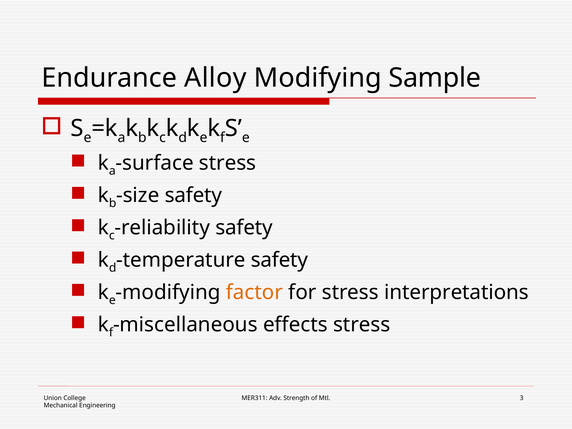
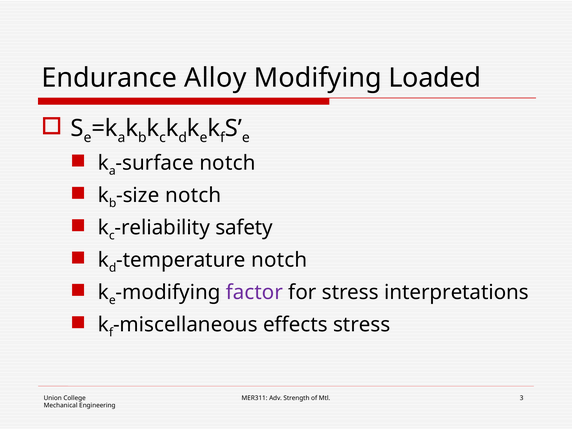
Sample: Sample -> Loaded
stress at (228, 163): stress -> notch
safety at (193, 195): safety -> notch
safety at (279, 260): safety -> notch
factor colour: orange -> purple
